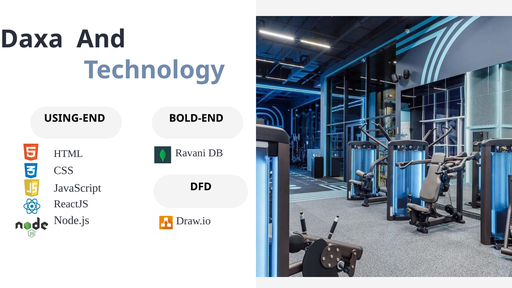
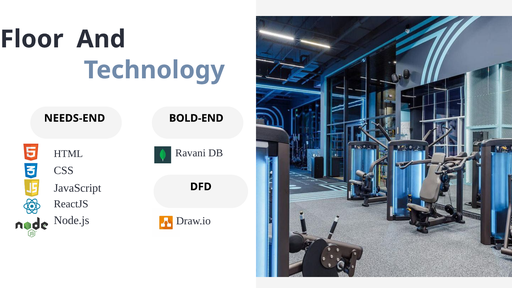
Daxa: Daxa -> Floor
USING-END: USING-END -> NEEDS-END
